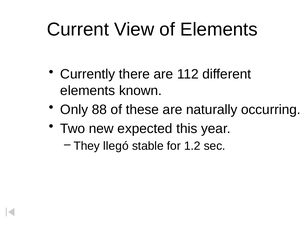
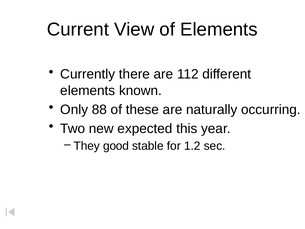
llegó: llegó -> good
